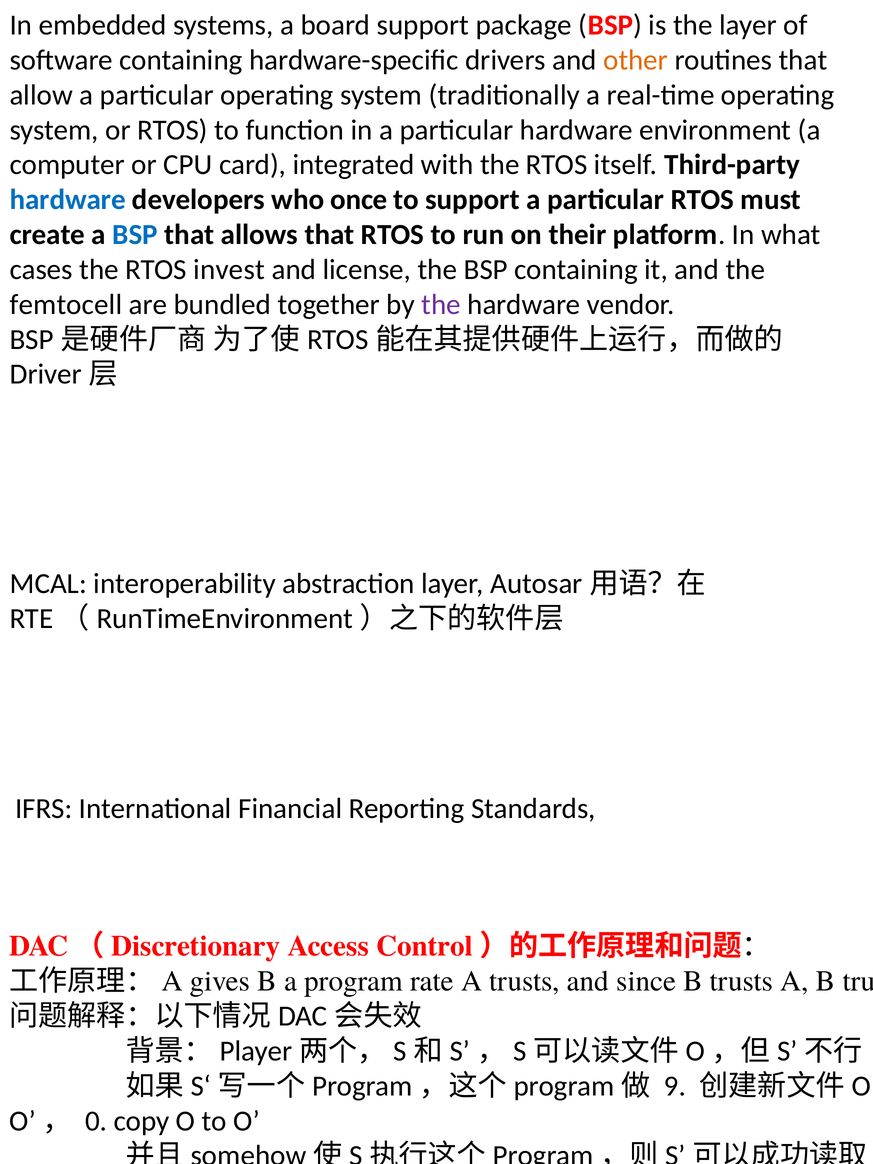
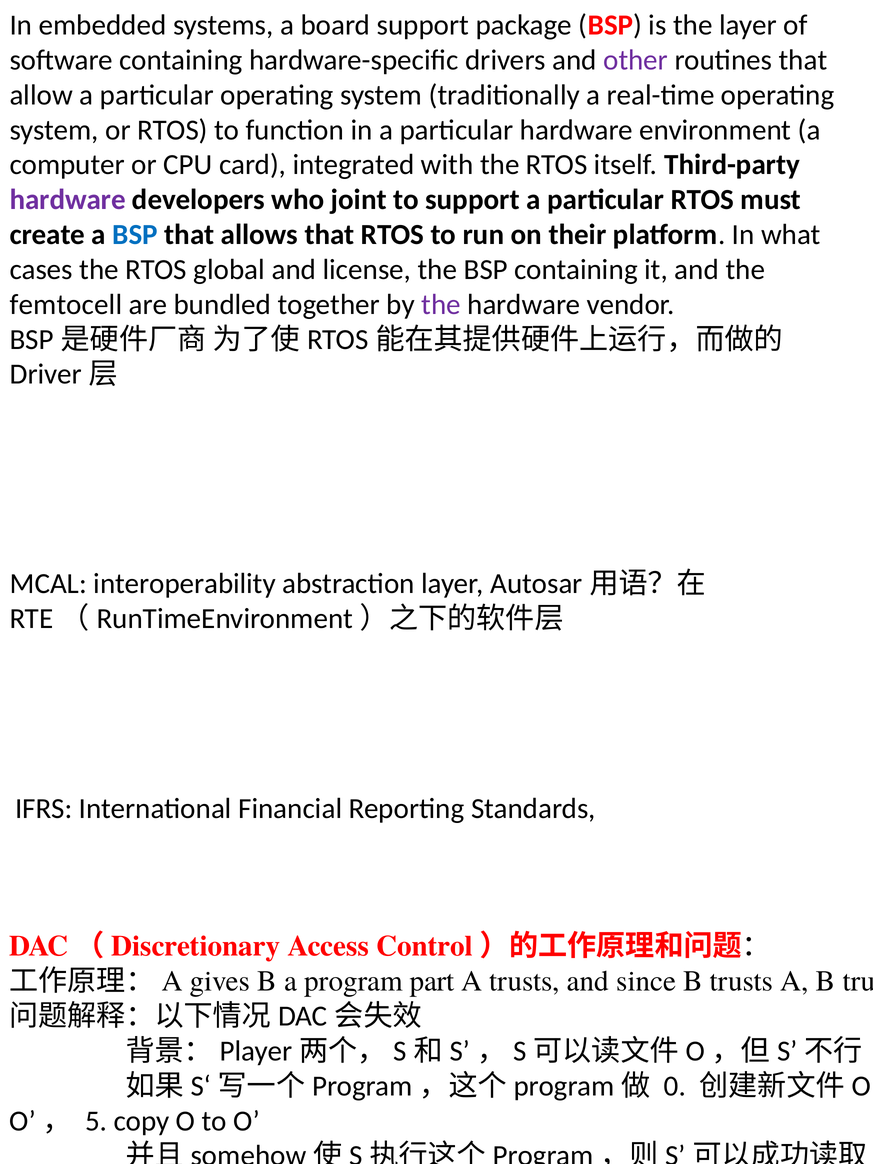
other colour: orange -> purple
hardware at (68, 200) colour: blue -> purple
once: once -> joint
invest: invest -> global
rate: rate -> part
9: 9 -> 0
0: 0 -> 5
